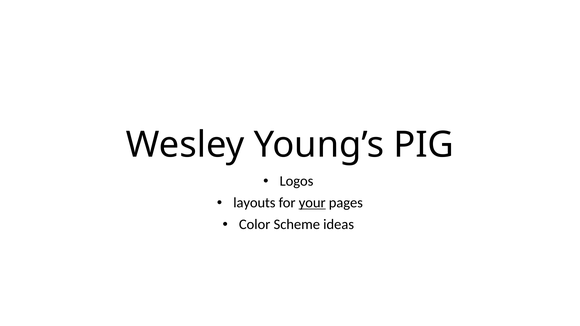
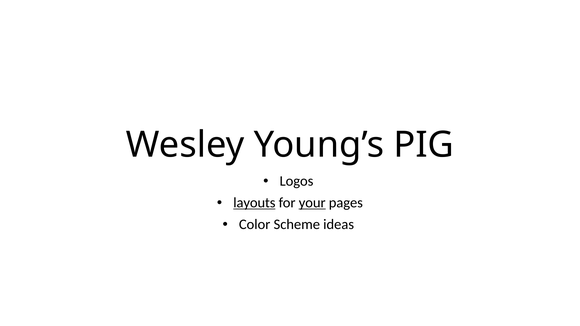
layouts underline: none -> present
